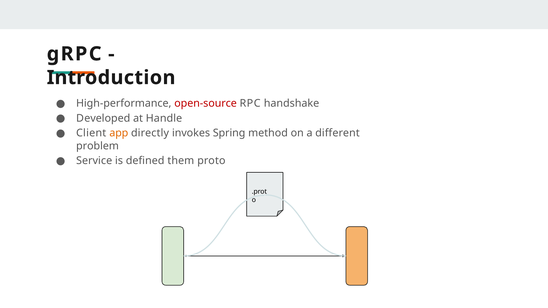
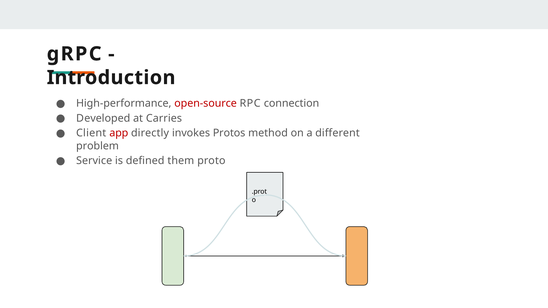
handshake: handshake -> connection
Handle: Handle -> Carries
app colour: orange -> red
Spring: Spring -> Protos
